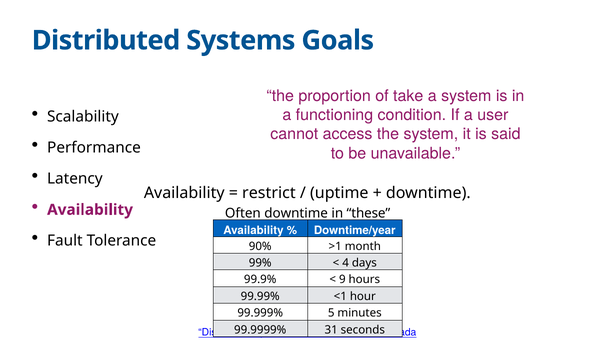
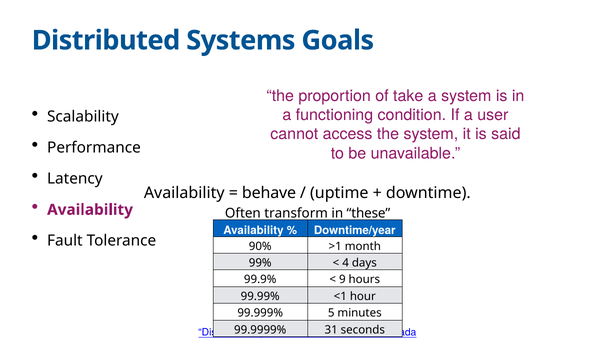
restrict: restrict -> behave
Often downtime: downtime -> transform
